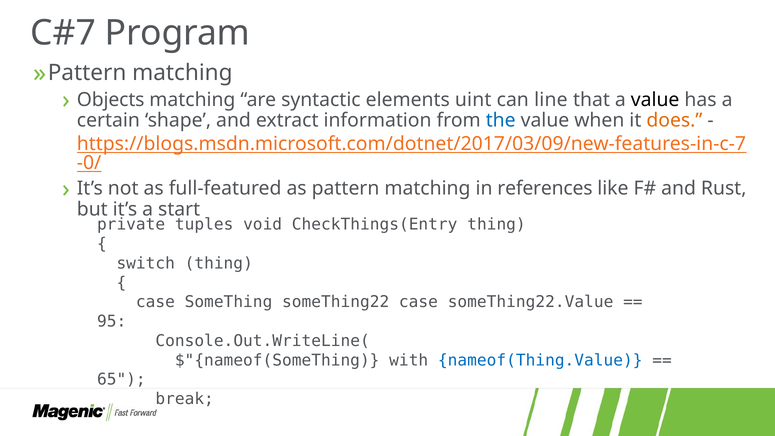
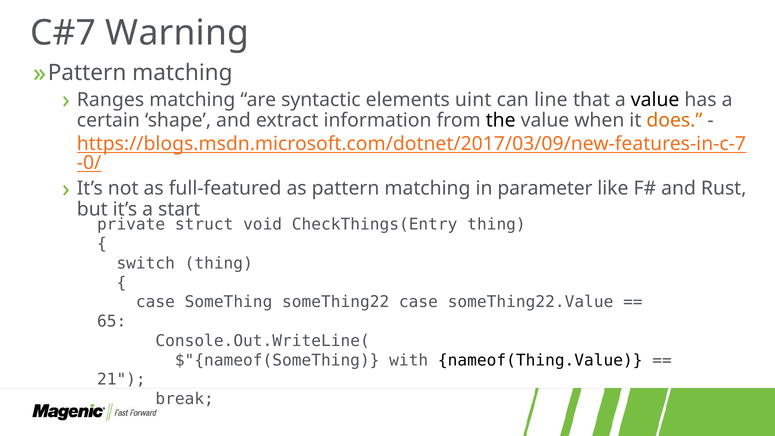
Program: Program -> Warning
Objects: Objects -> Ranges
the colour: blue -> black
references: references -> parameter
tuples: tuples -> struct
95: 95 -> 65
nameof(Thing.Value colour: blue -> black
65: 65 -> 21
